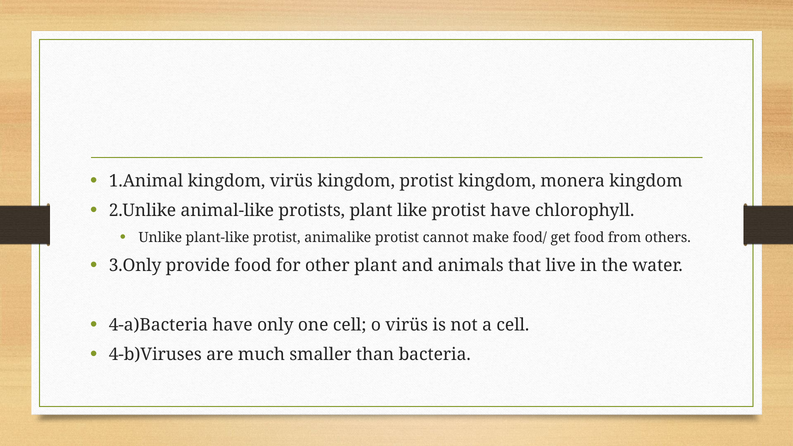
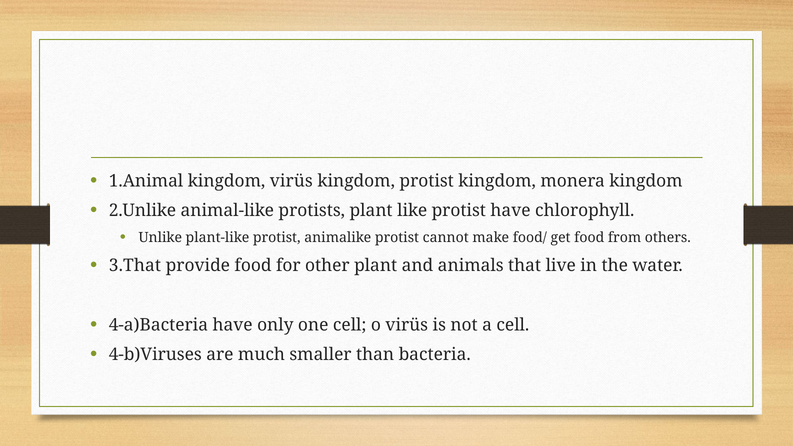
3.Only: 3.Only -> 3.That
